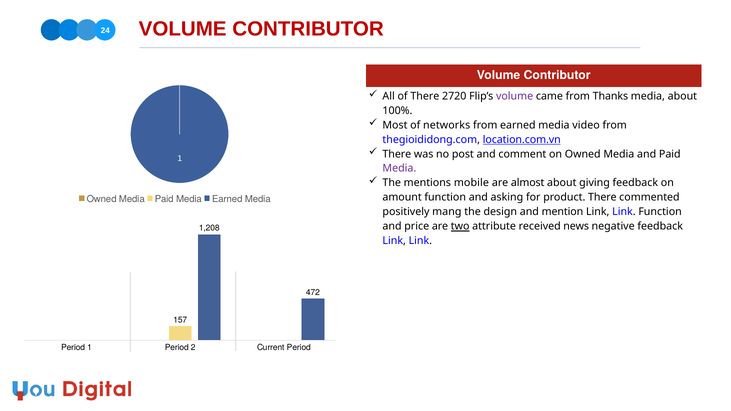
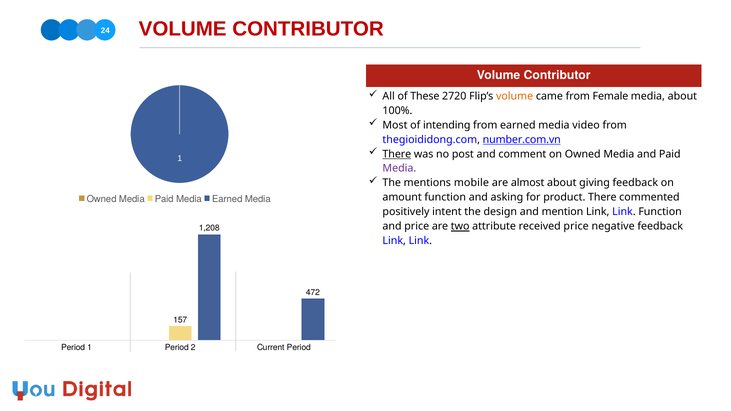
of There: There -> These
volume at (515, 96) colour: purple -> orange
Thanks: Thanks -> Female
networks: networks -> intending
location.com.vn: location.com.vn -> number.com.vn
There at (397, 154) underline: none -> present
mang: mang -> intent
received news: news -> price
